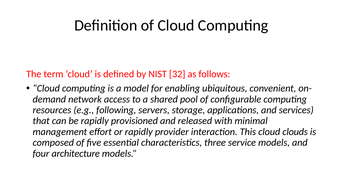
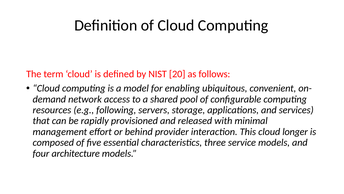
32: 32 -> 20
or rapidly: rapidly -> behind
clouds: clouds -> longer
